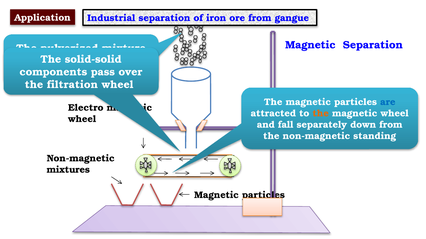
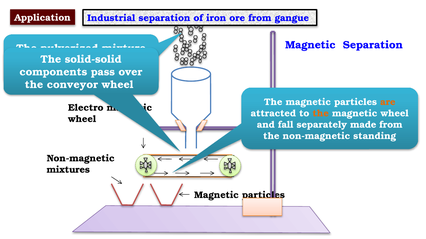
filtration at (72, 85): filtration -> conveyor
are colour: blue -> orange
down: down -> made
